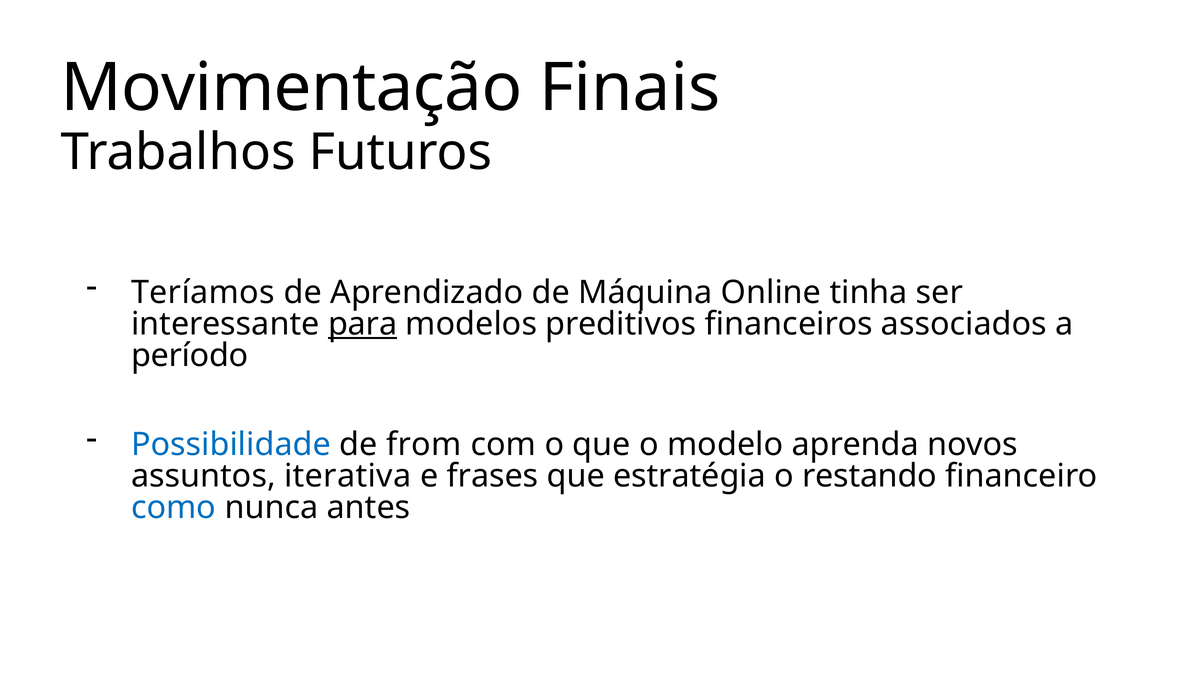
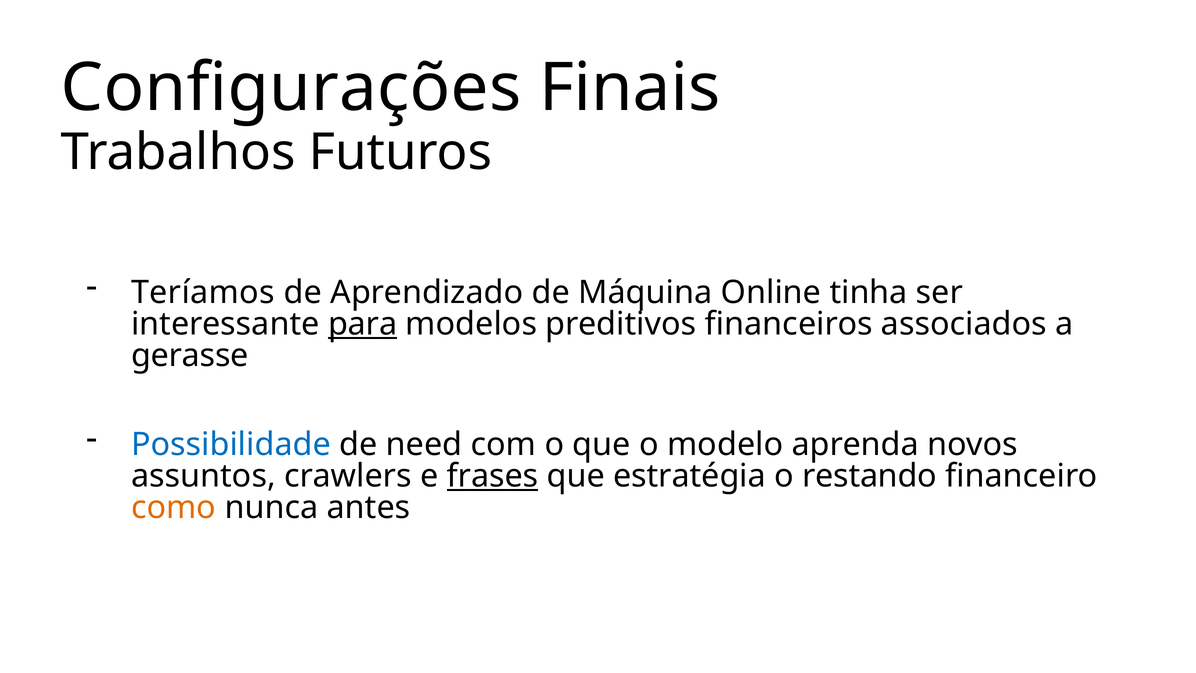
Movimentação: Movimentação -> Configurações
período: período -> gerasse
from: from -> need
iterativa: iterativa -> crawlers
frases underline: none -> present
como colour: blue -> orange
